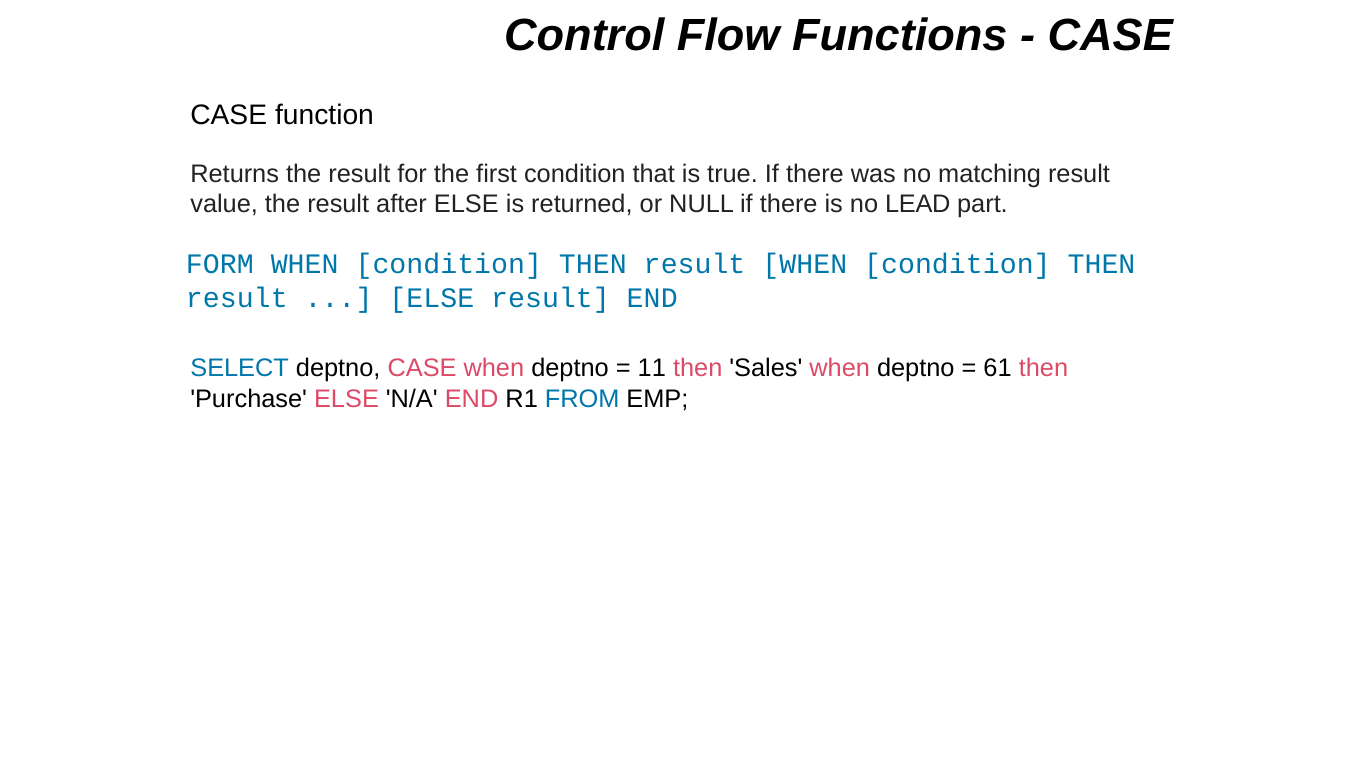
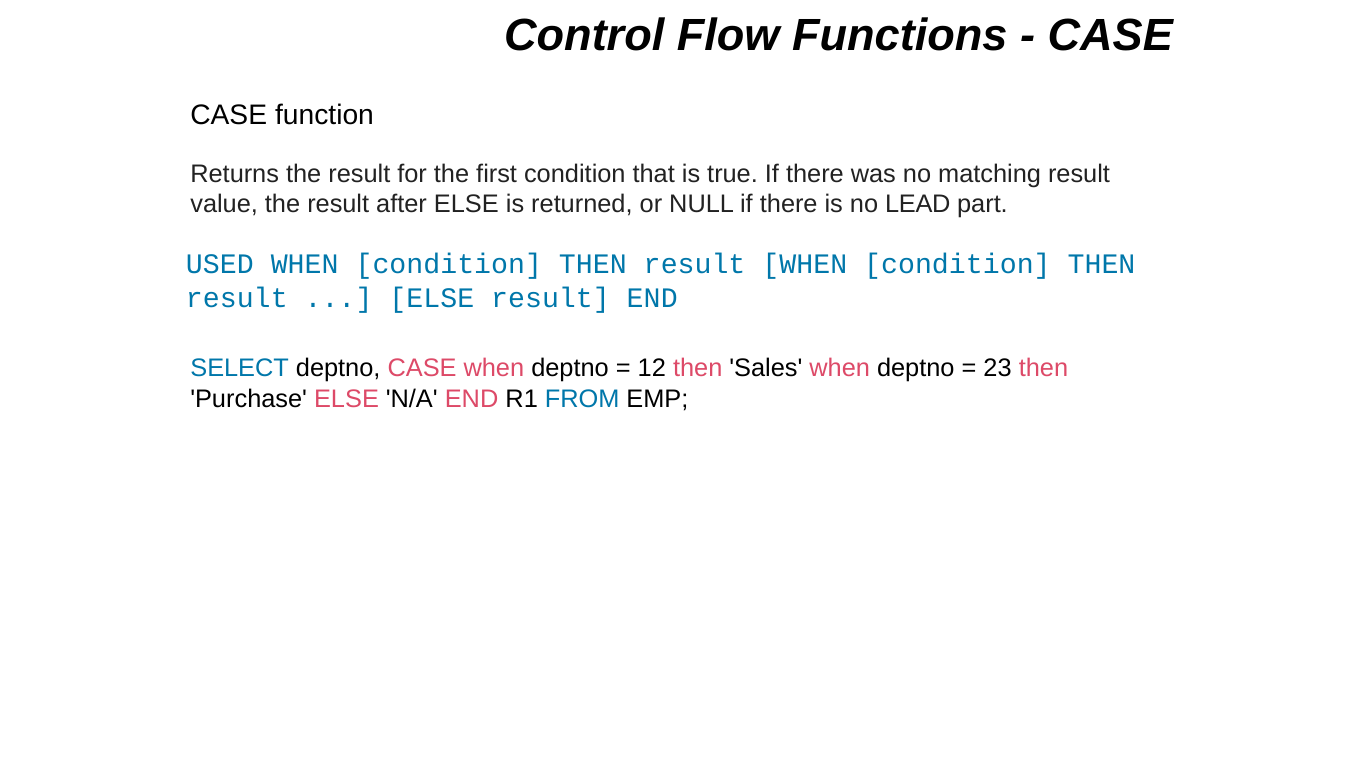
FORM: FORM -> USED
11: 11 -> 12
61: 61 -> 23
